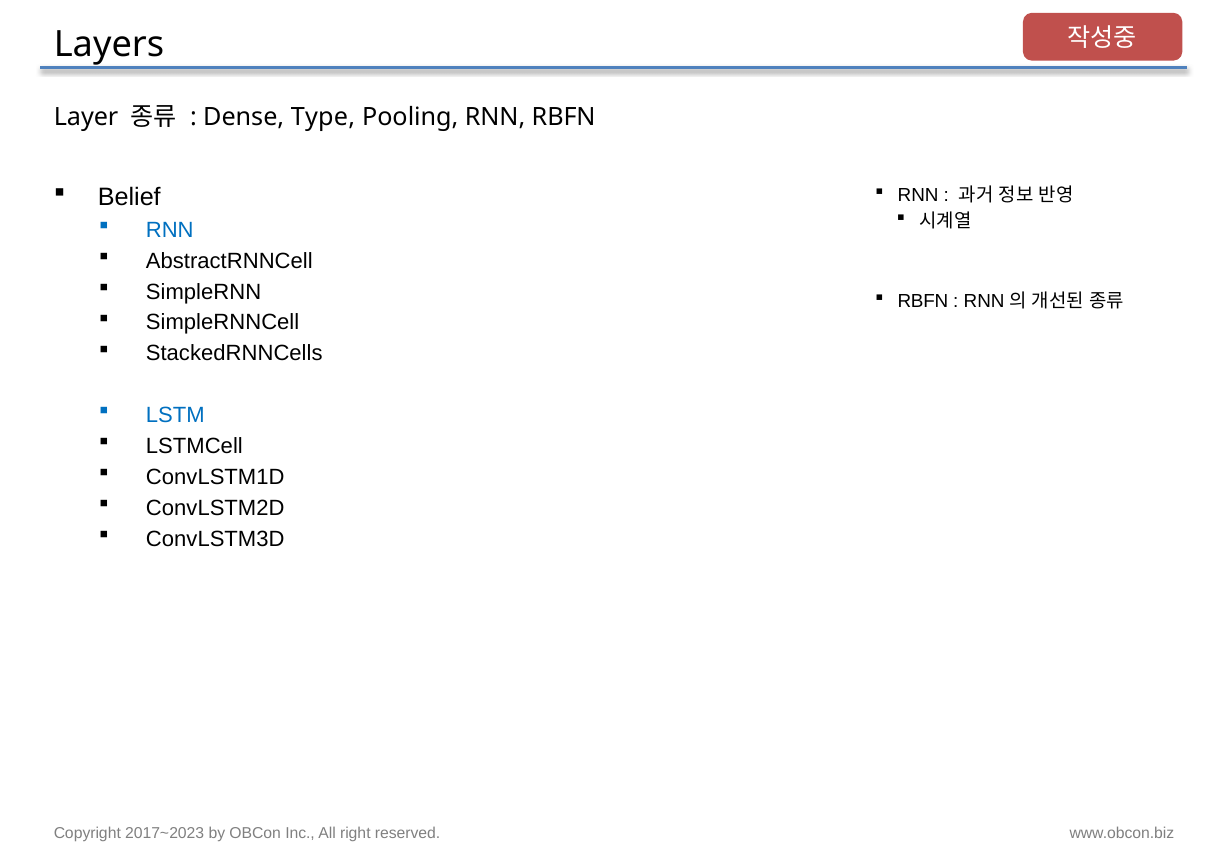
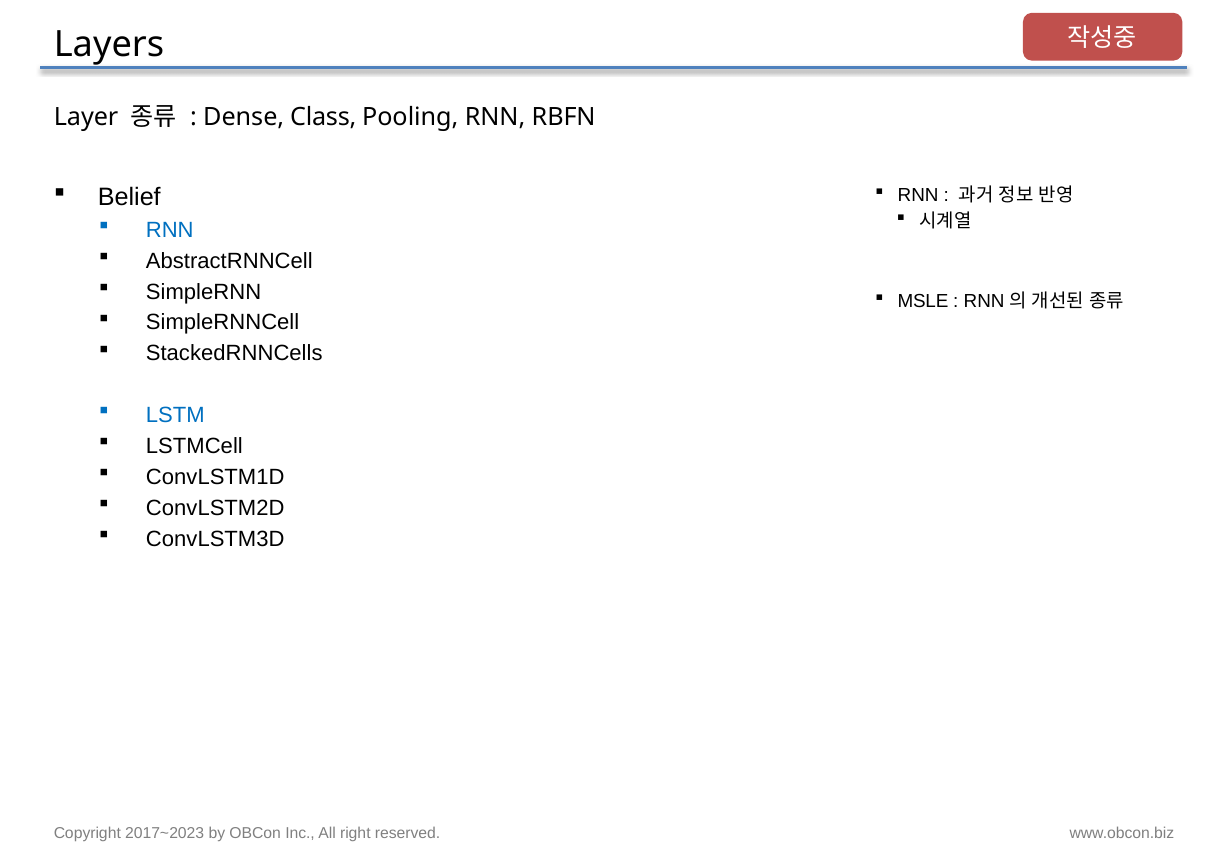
Type: Type -> Class
RBFN at (923, 301): RBFN -> MSLE
